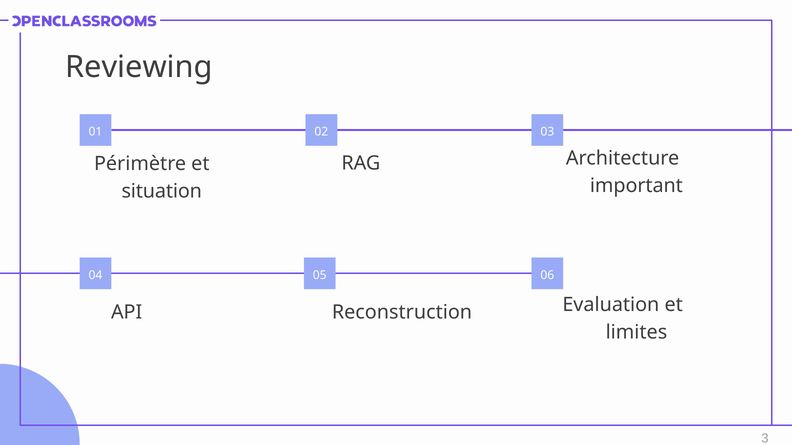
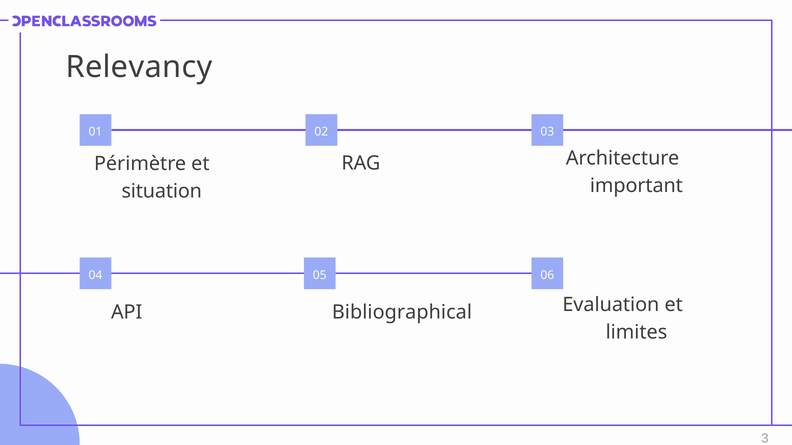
Reviewing: Reviewing -> Relevancy
Reconstruction: Reconstruction -> Bibliographical
